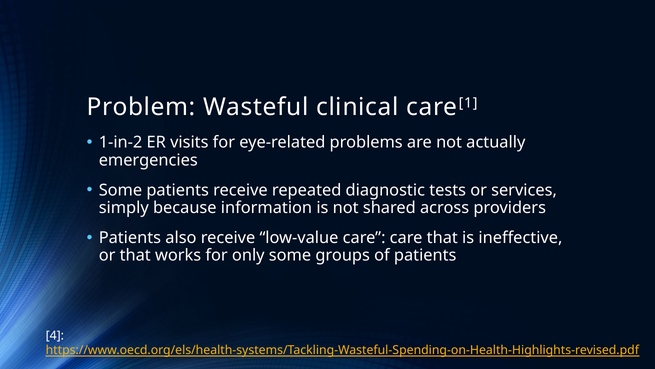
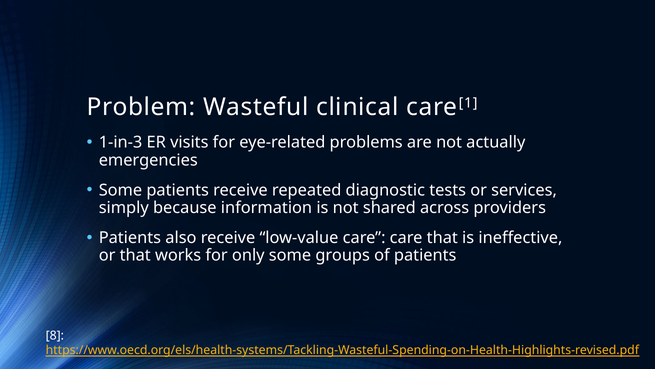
1-in-2: 1-in-2 -> 1-in-3
4: 4 -> 8
